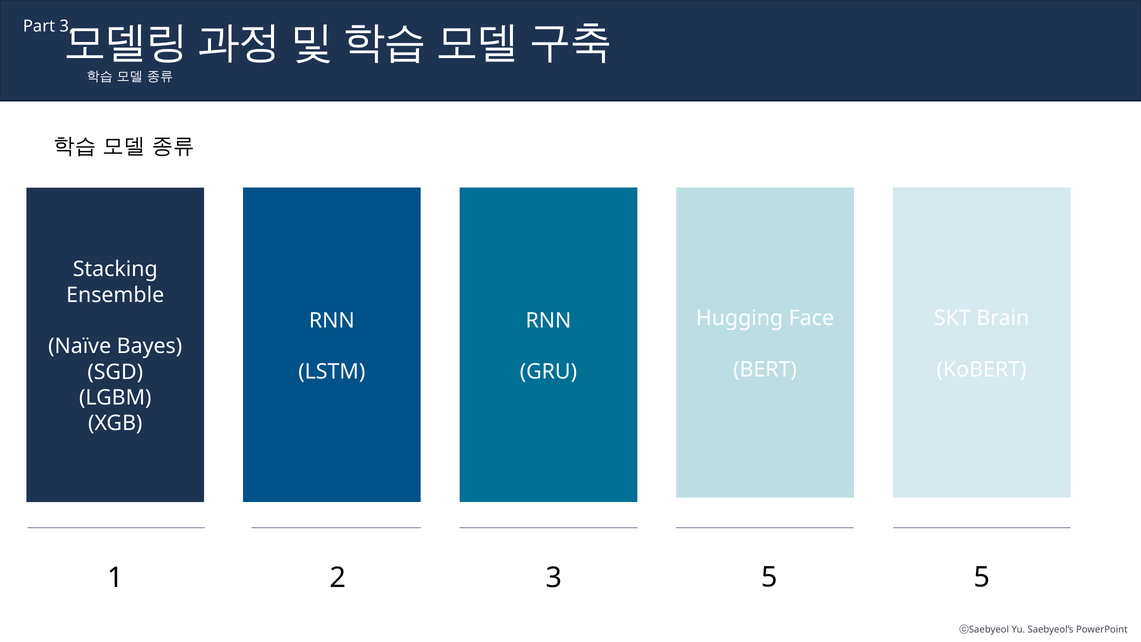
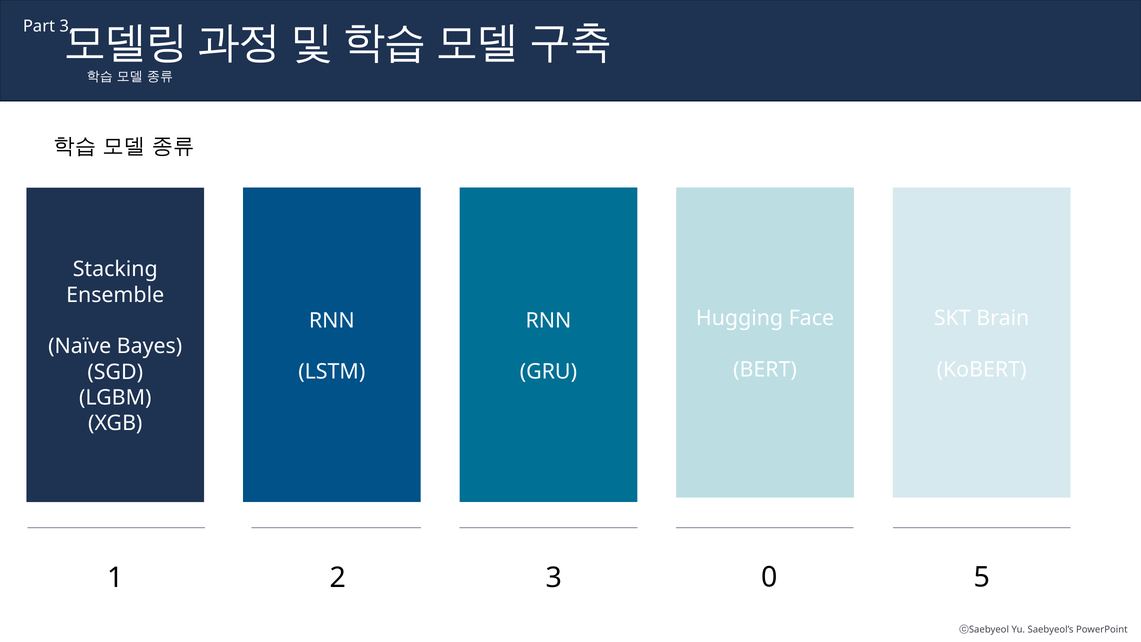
3 5: 5 -> 0
